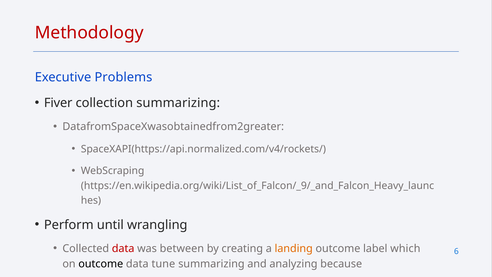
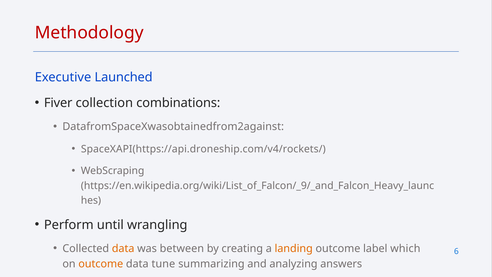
Problems: Problems -> Launched
collection summarizing: summarizing -> combinations
DatafromSpaceXwasobtainedfrom2greater: DatafromSpaceXwasobtainedfrom2greater -> DatafromSpaceXwasobtainedfrom2against
SpaceXAPI(https://api.normalized.com/v4/rockets/: SpaceXAPI(https://api.normalized.com/v4/rockets/ -> SpaceXAPI(https://api.droneship.com/v4/rockets/
data at (123, 248) colour: red -> orange
outcome at (101, 264) colour: black -> orange
because: because -> answers
